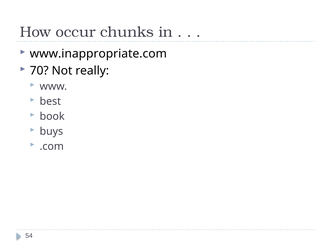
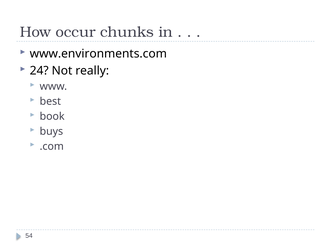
www.inappropriate.com: www.inappropriate.com -> www.environments.com
70: 70 -> 24
